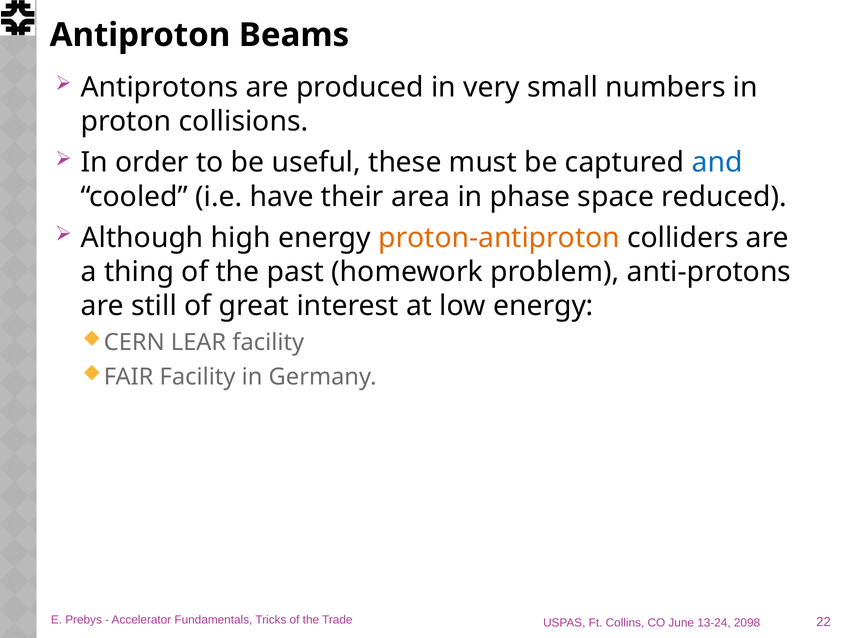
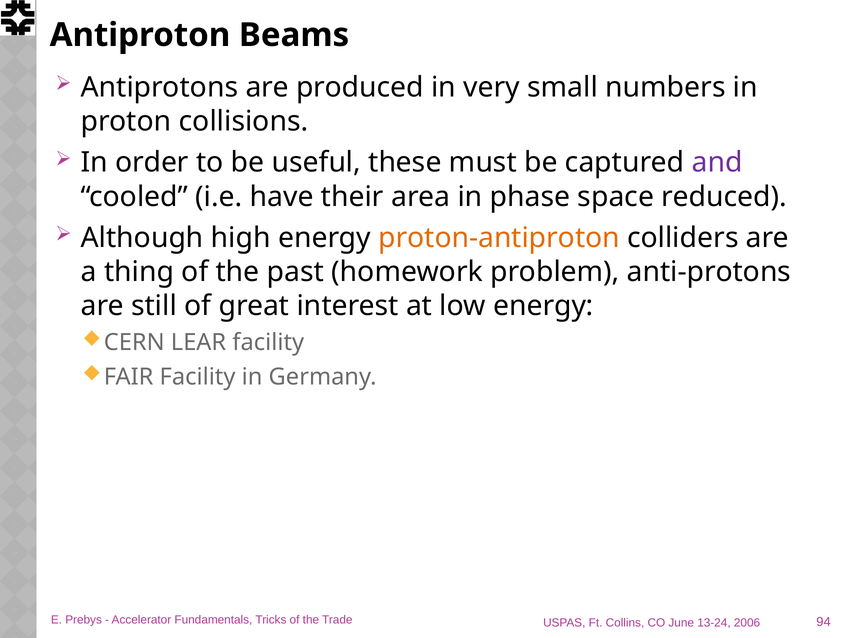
and colour: blue -> purple
22: 22 -> 94
2098: 2098 -> 2006
